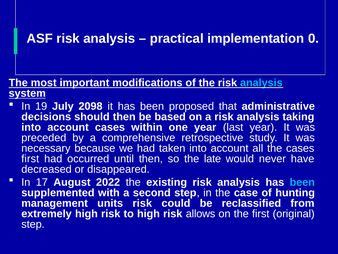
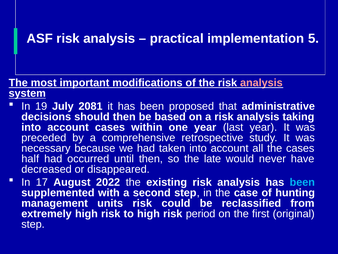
0: 0 -> 5
analysis at (261, 83) colour: light blue -> pink
2098: 2098 -> 2081
first at (30, 159): first -> half
allows: allows -> period
